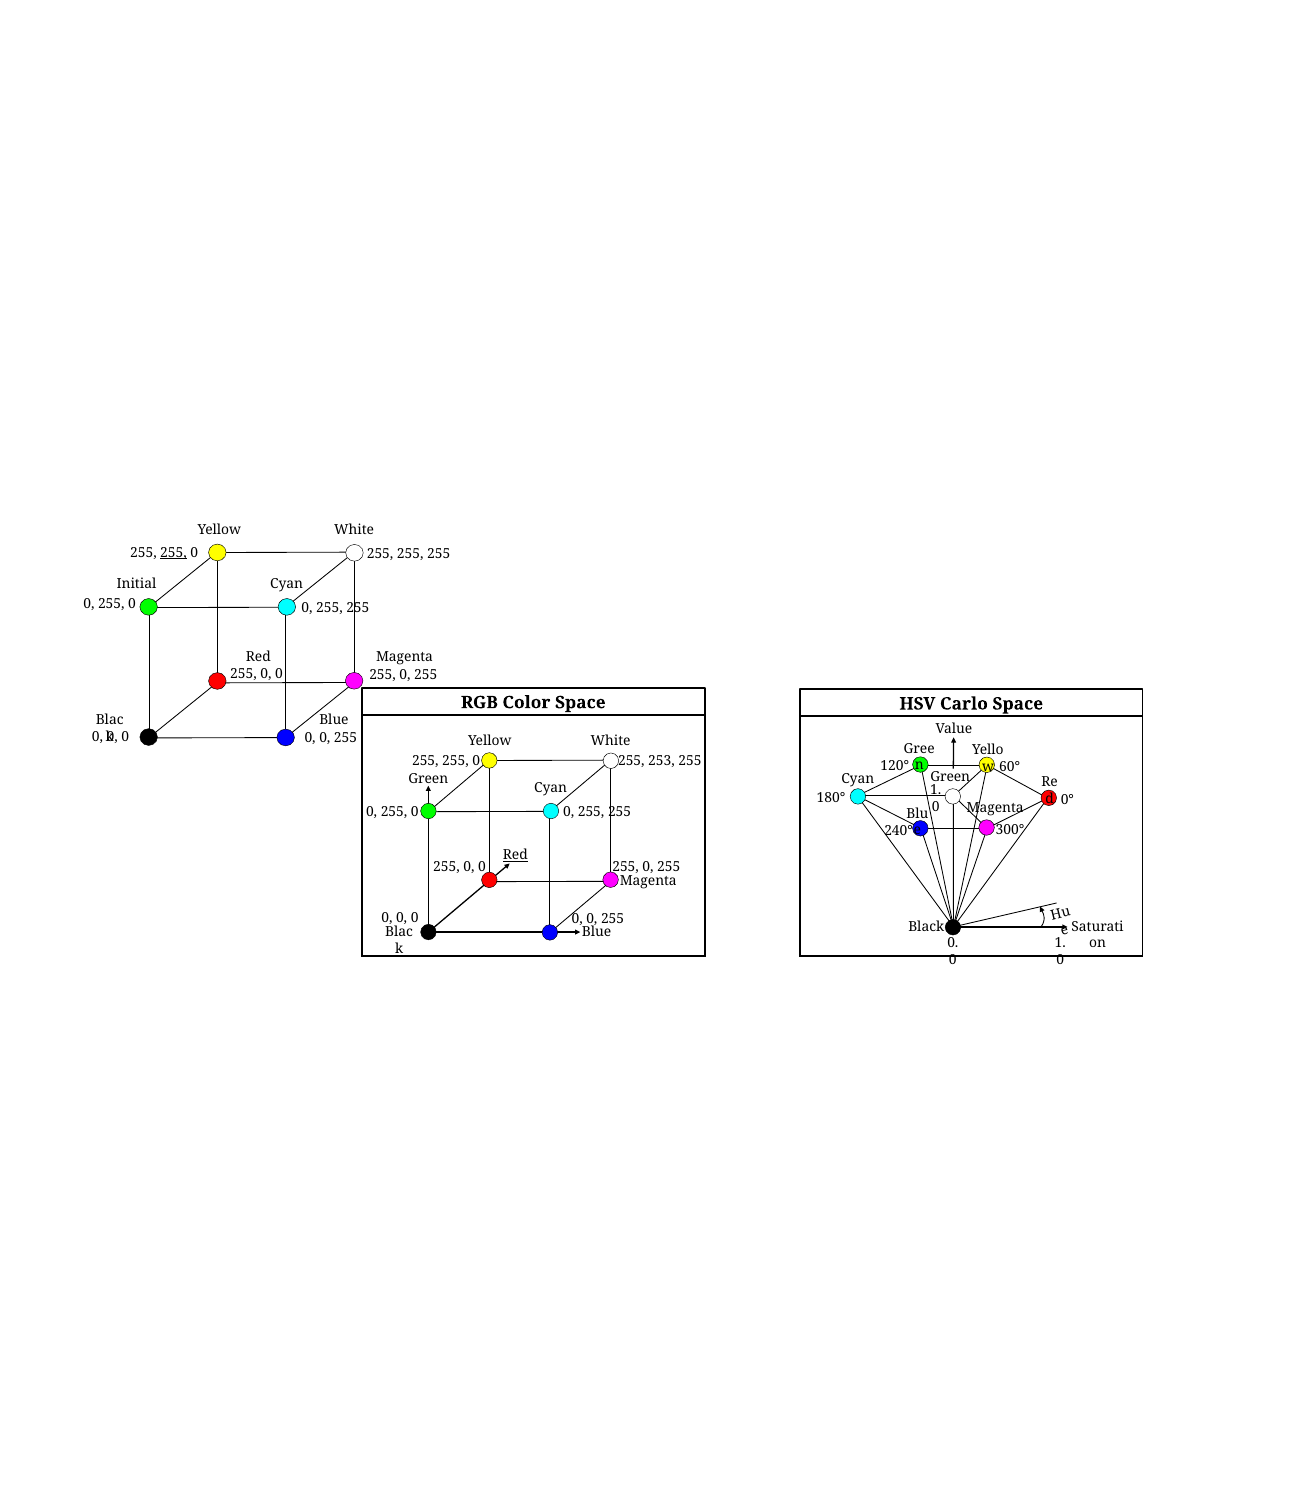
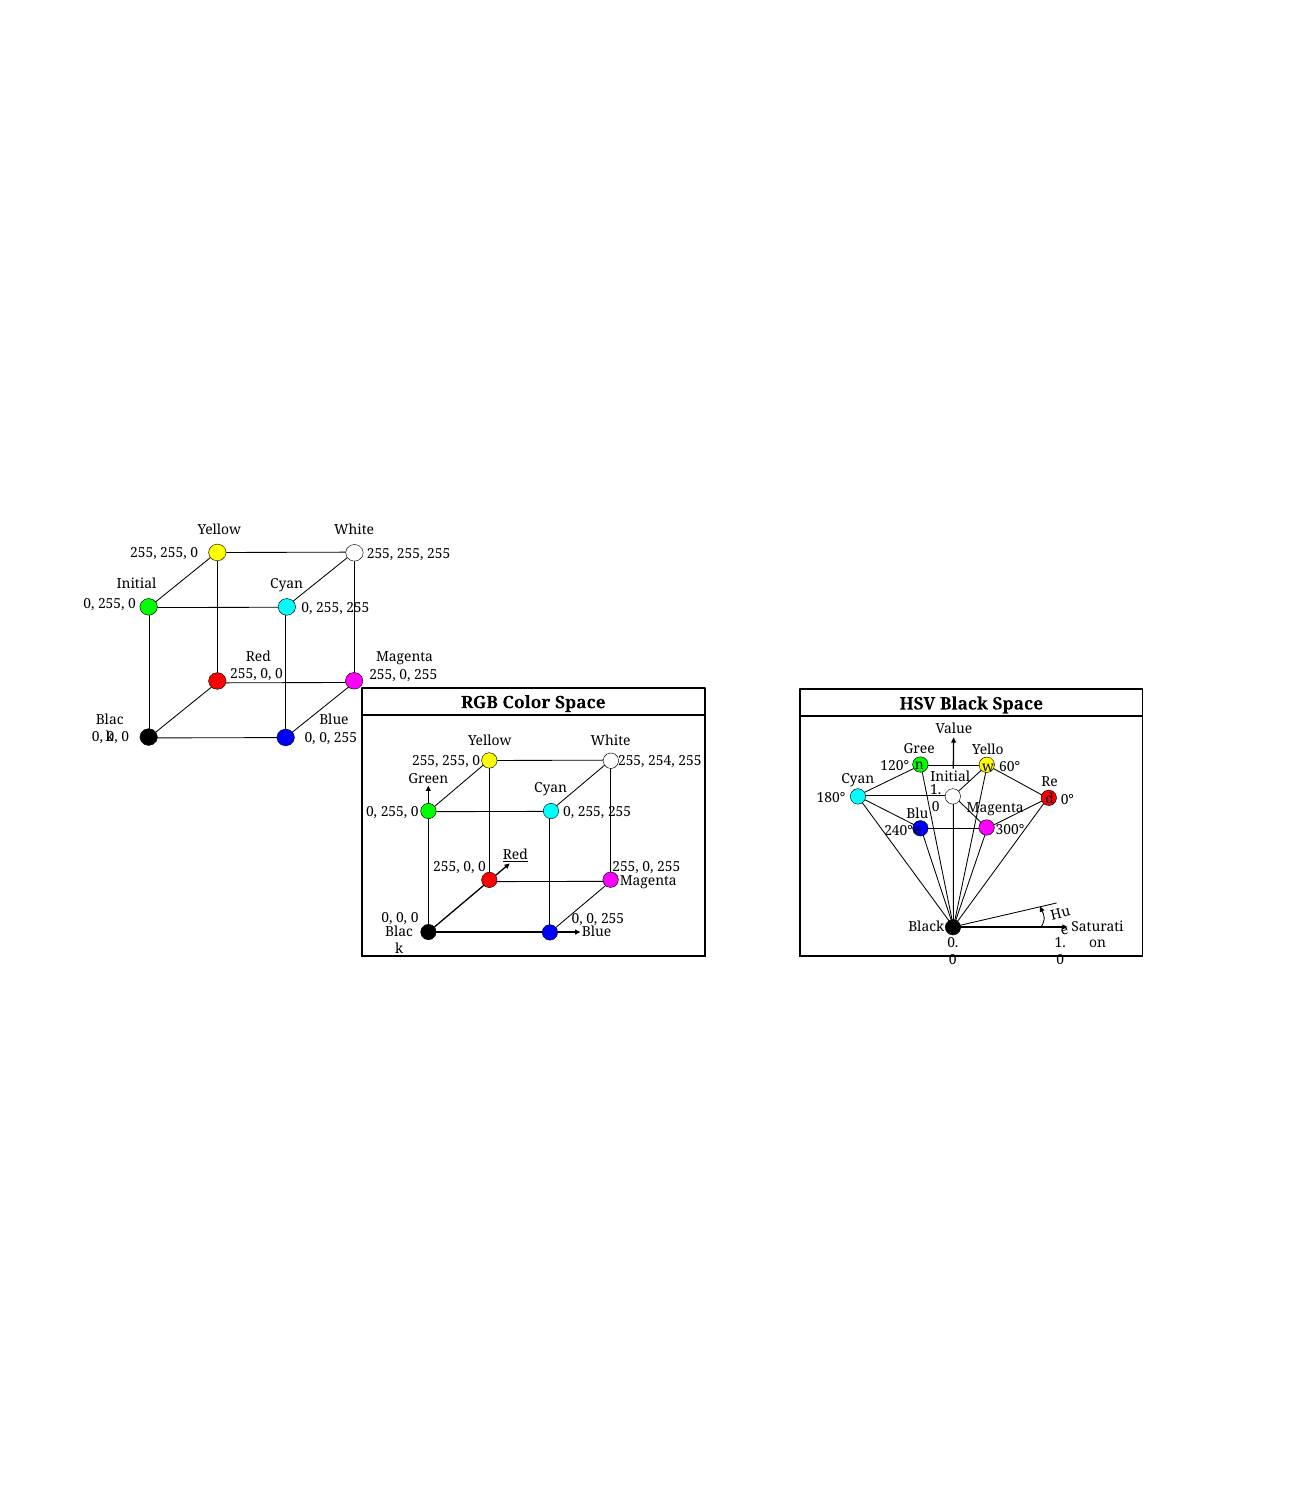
255 at (174, 553) underline: present -> none
HSV Carlo: Carlo -> Black
253: 253 -> 254
Green at (950, 777): Green -> Initial
